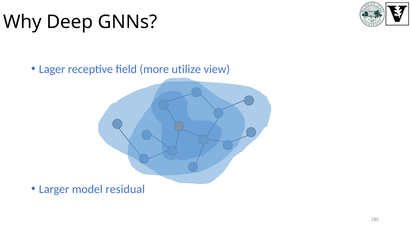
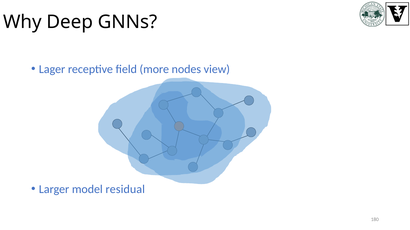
utilize: utilize -> nodes
